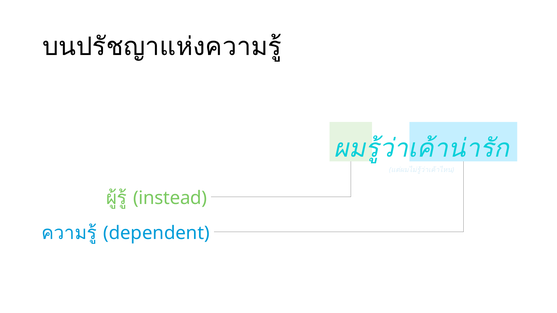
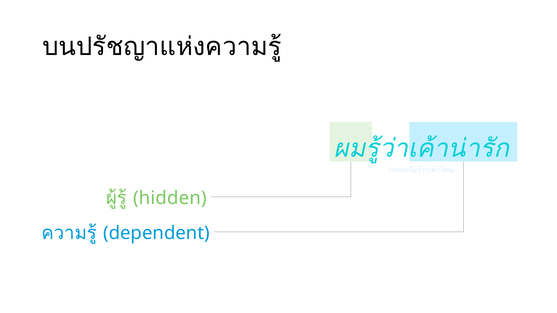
instead: instead -> hidden
